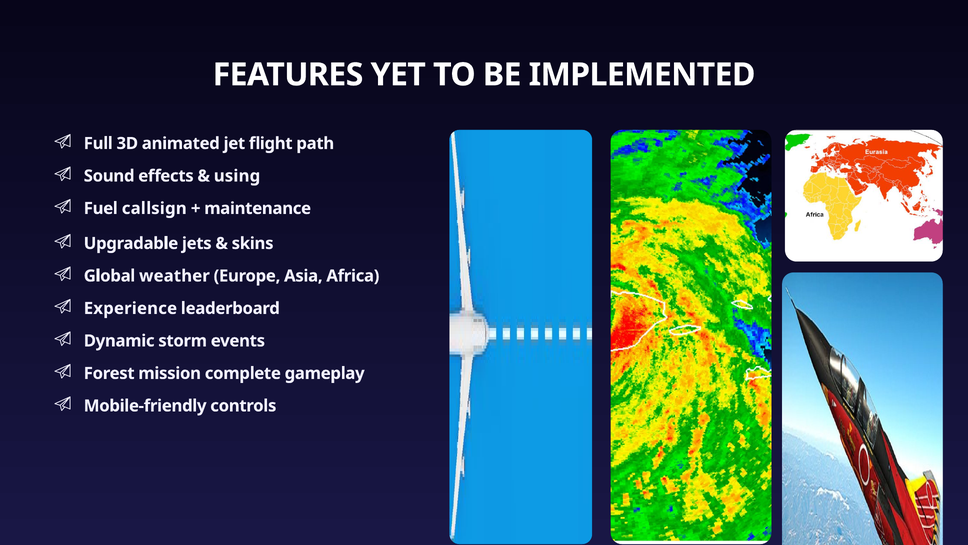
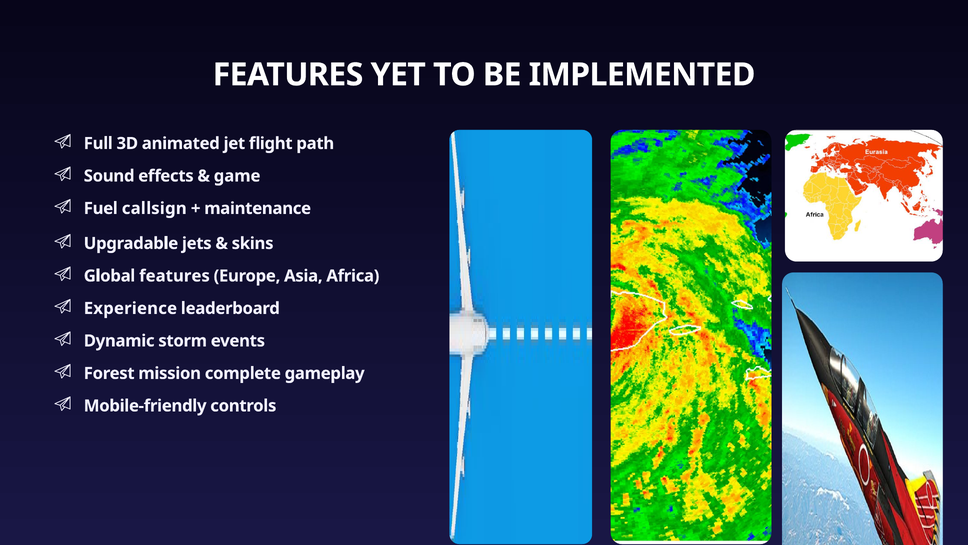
using: using -> game
Global weather: weather -> features
